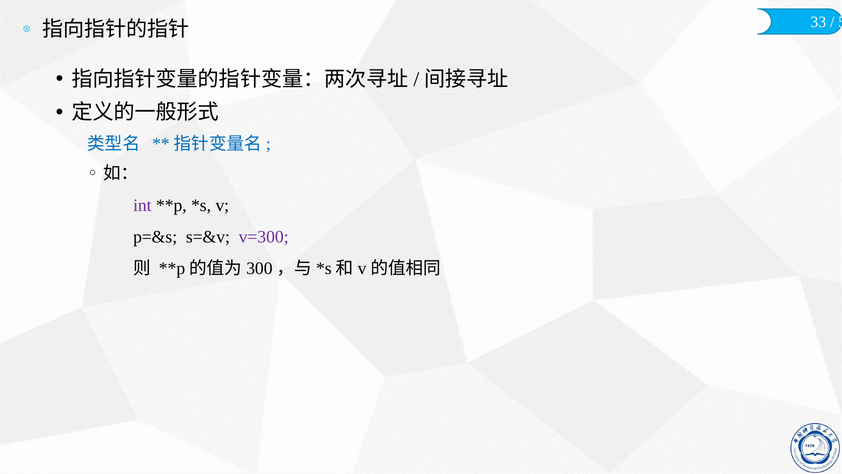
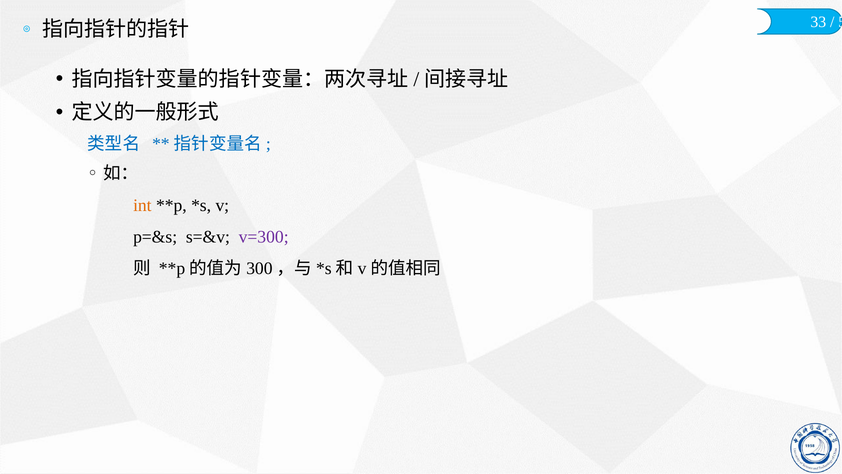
int colour: purple -> orange
